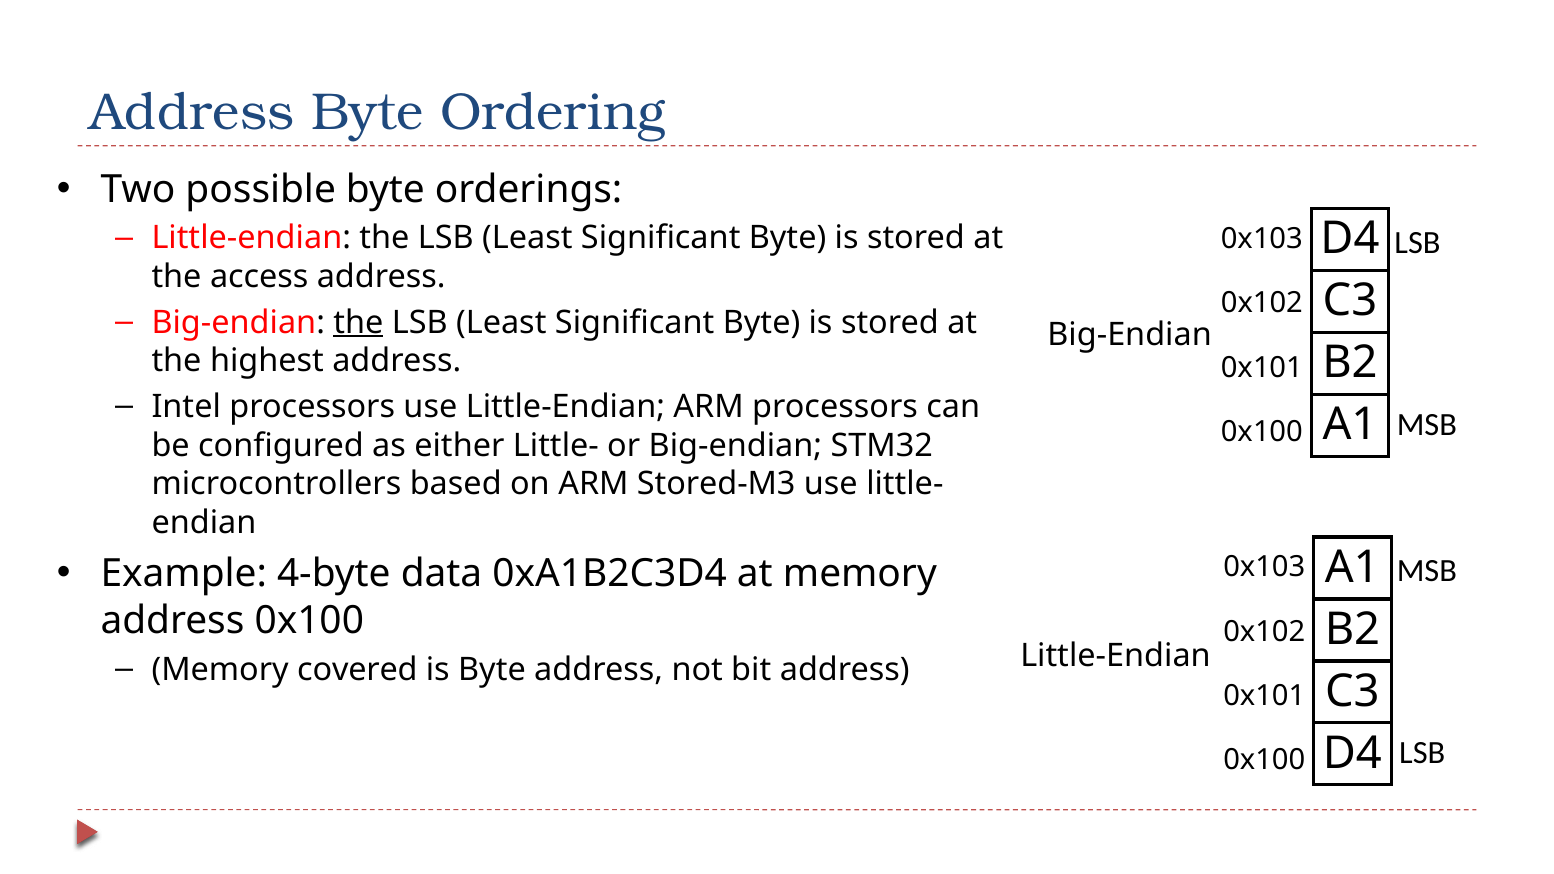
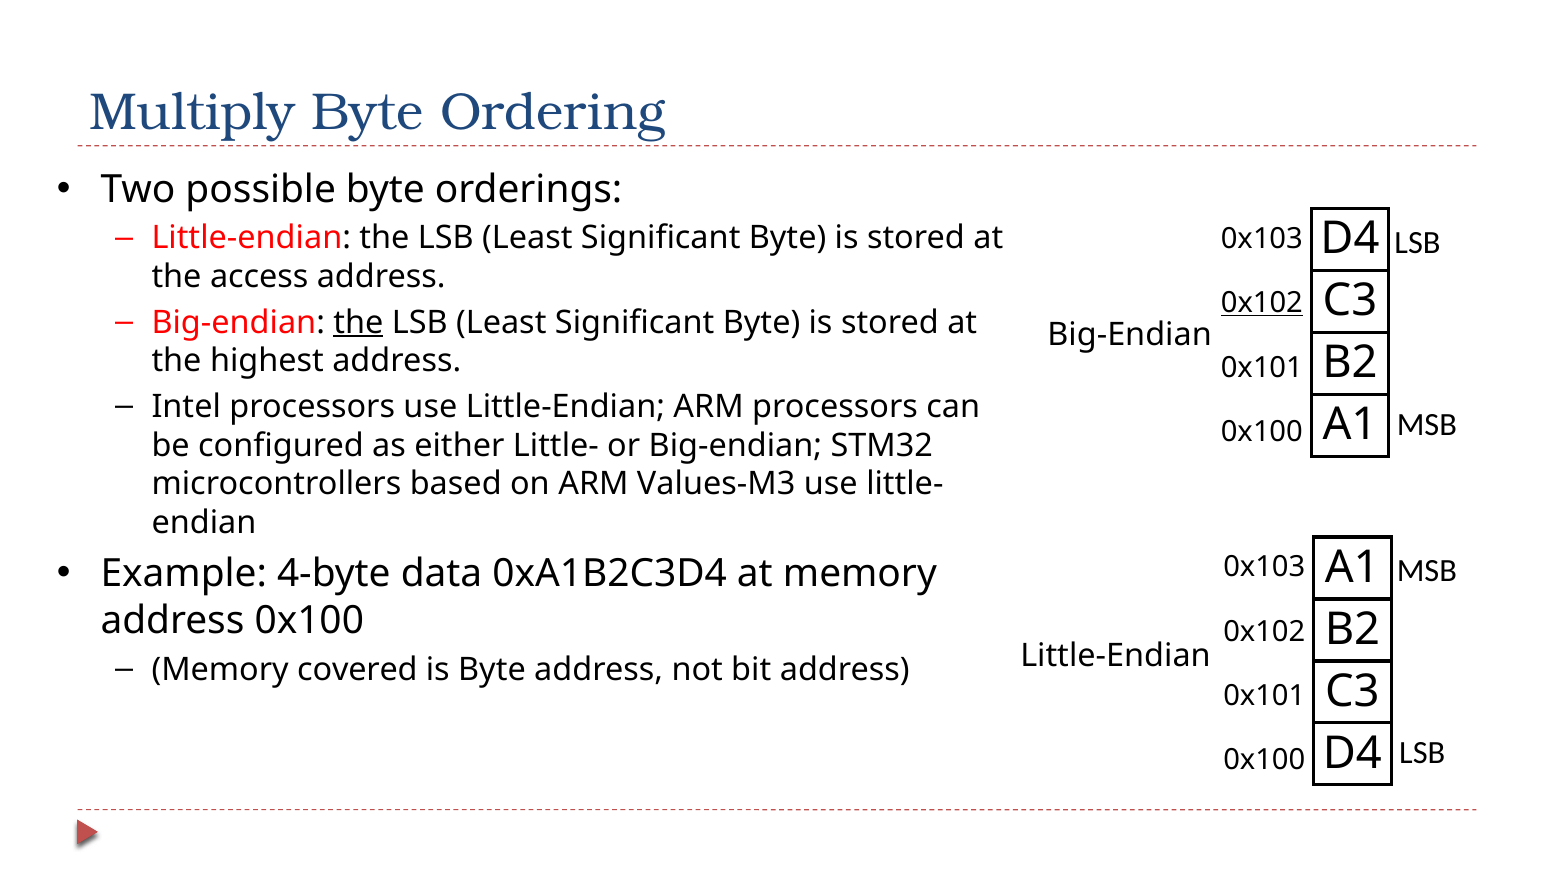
Address at (192, 112): Address -> Multiply
0x102 at (1262, 303) underline: none -> present
Stored-M3: Stored-M3 -> Values-M3
